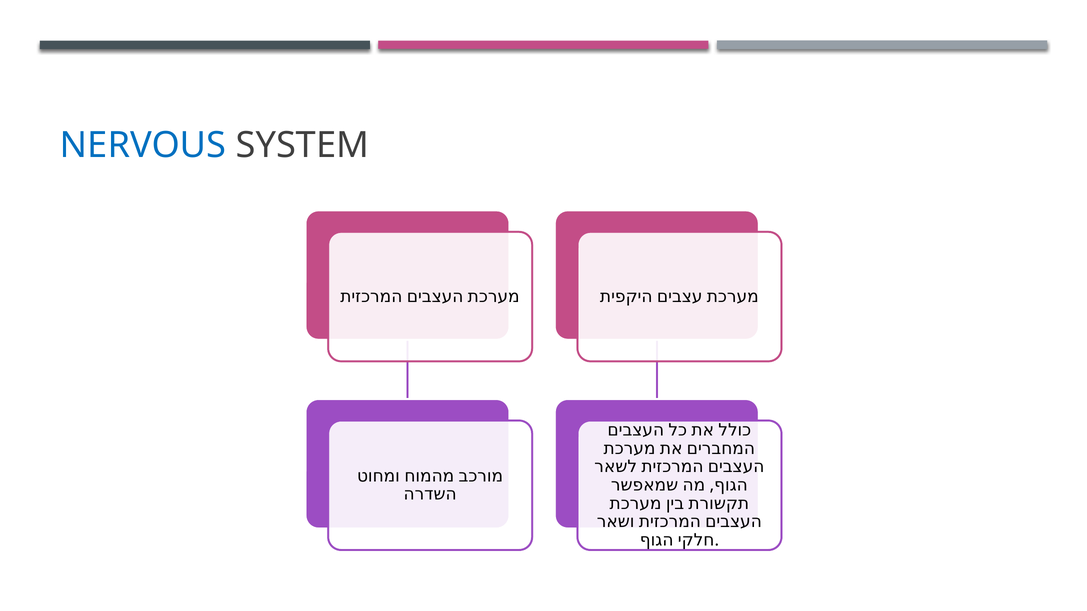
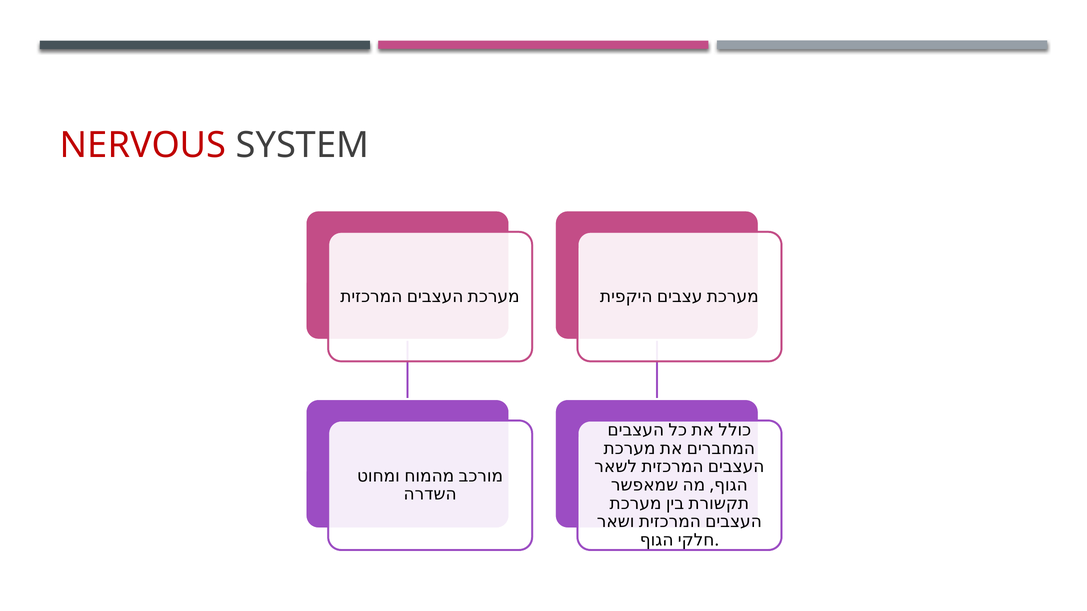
NERVOUS colour: blue -> red
